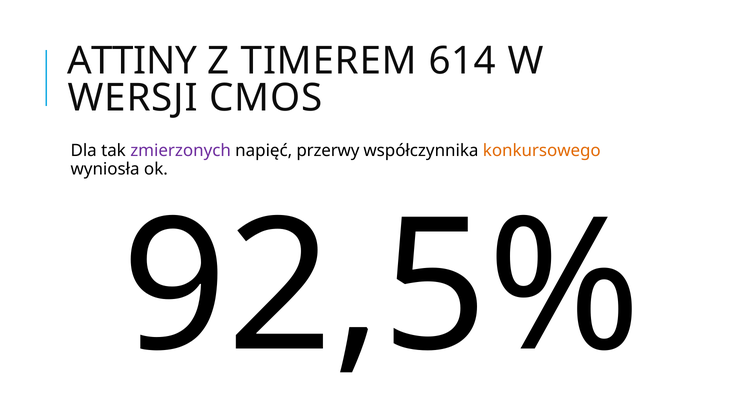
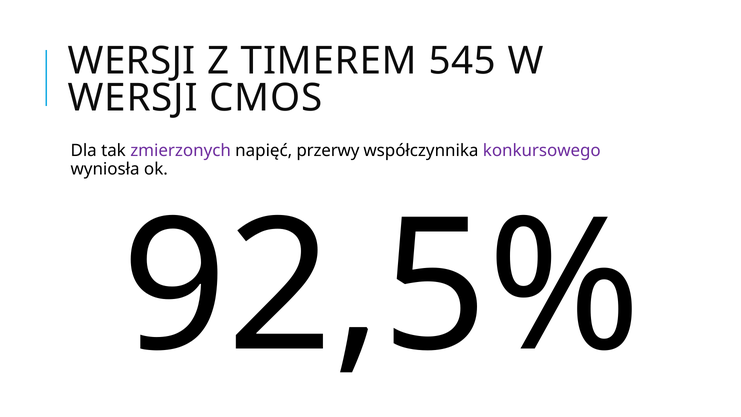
ATTINY at (132, 61): ATTINY -> WERSJI
614: 614 -> 545
konkursowego colour: orange -> purple
